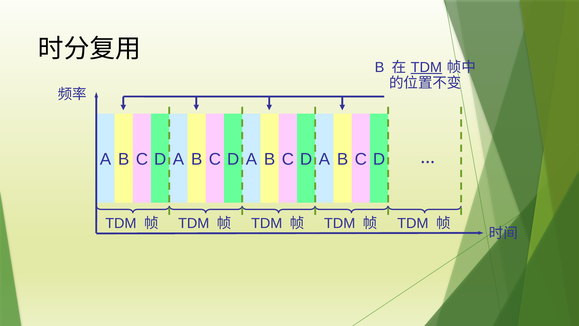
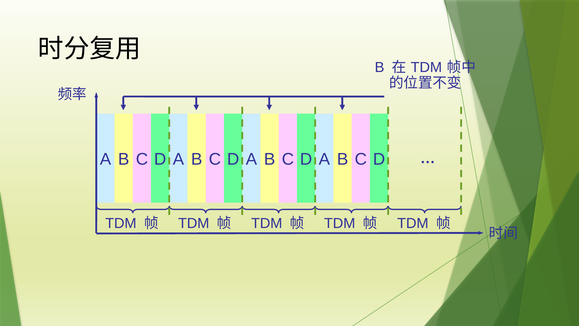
TDM at (426, 67) underline: present -> none
